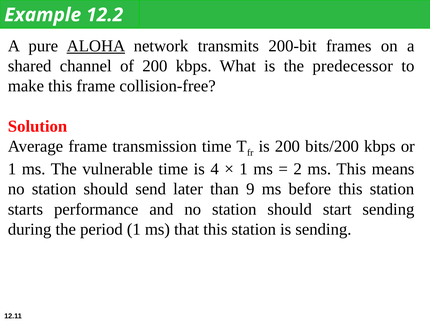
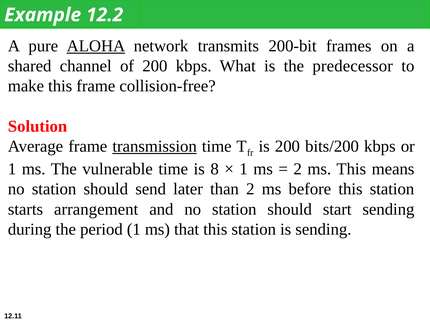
transmission underline: none -> present
4: 4 -> 8
than 9: 9 -> 2
performance: performance -> arrangement
